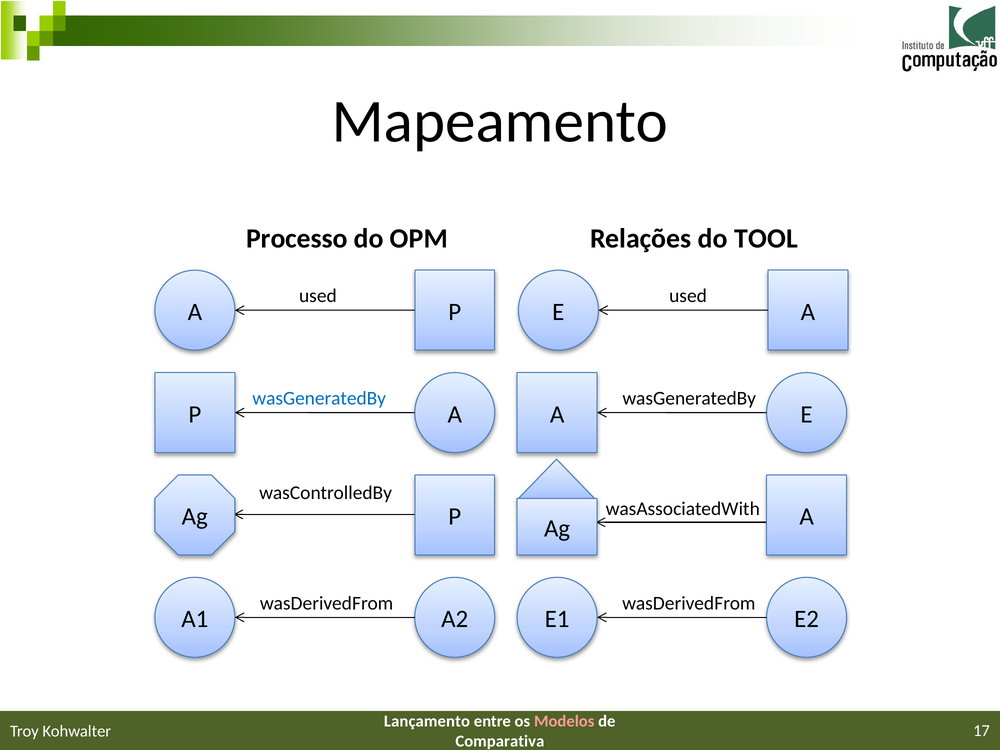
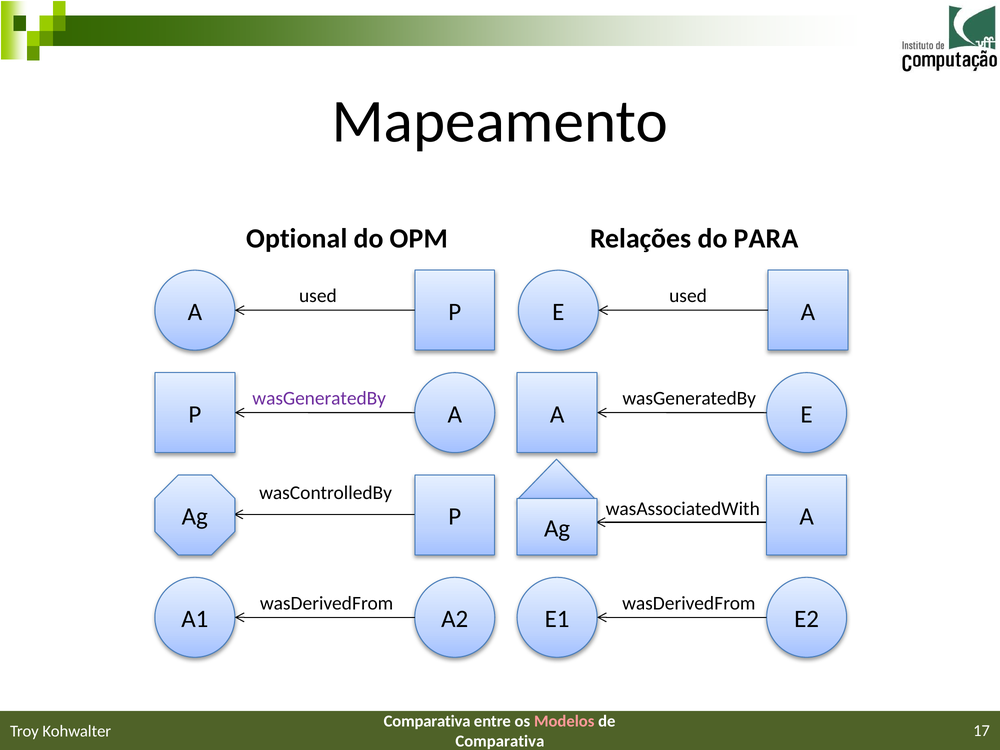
Processo: Processo -> Optional
TOOL: TOOL -> PARA
wasGeneratedBy at (319, 398) colour: blue -> purple
Lançamento at (427, 721): Lançamento -> Comparativa
